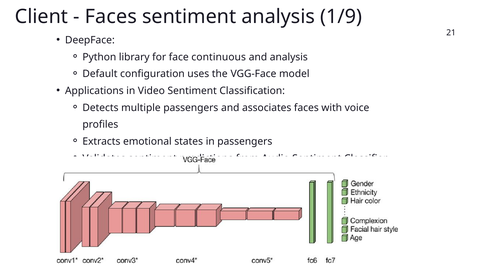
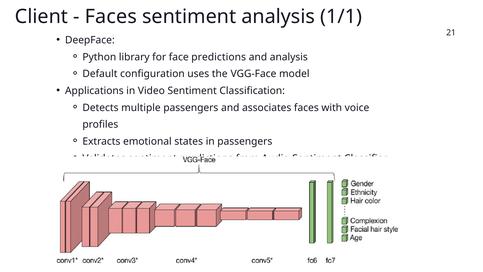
1/9: 1/9 -> 1/1
face continuous: continuous -> predictions
